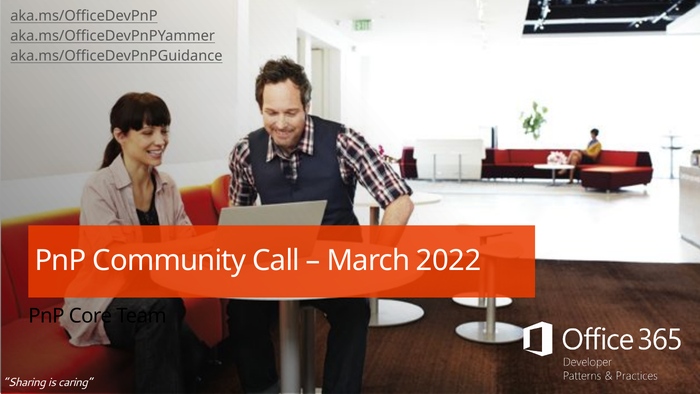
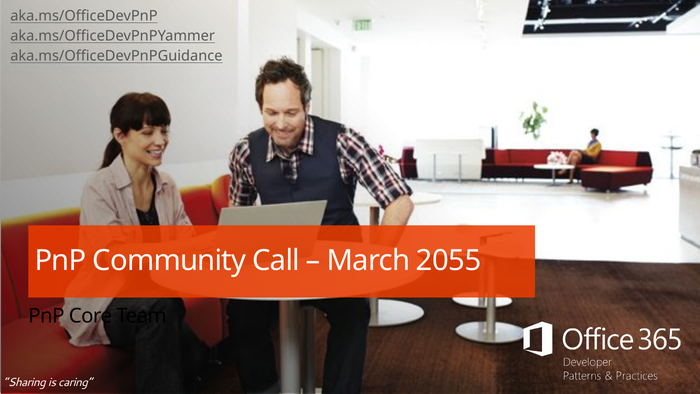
2022: 2022 -> 2055
